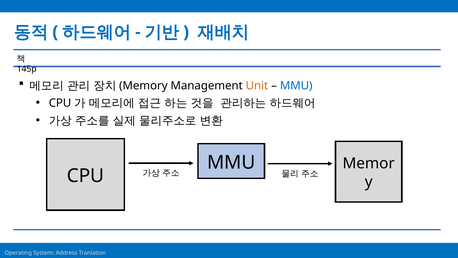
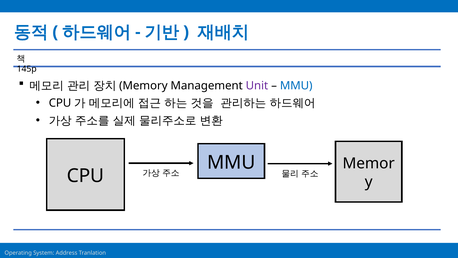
Unit colour: orange -> purple
